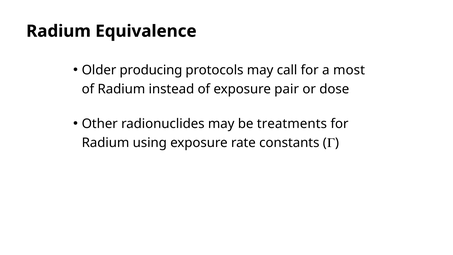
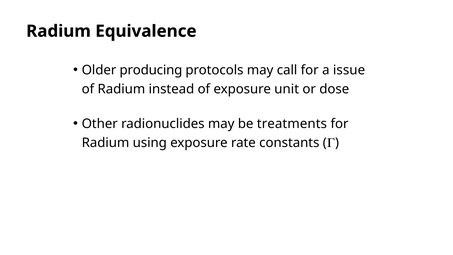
most: most -> issue
pair: pair -> unit
